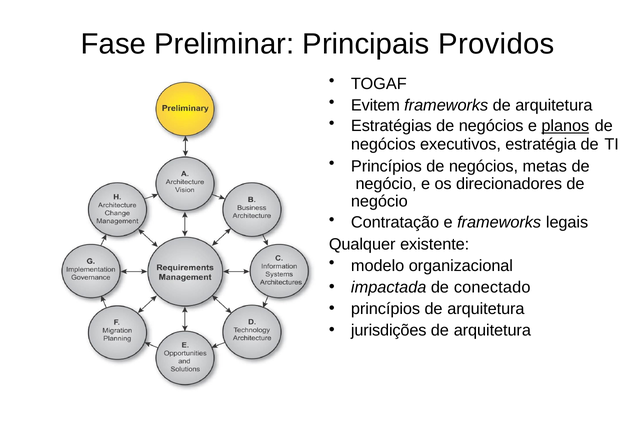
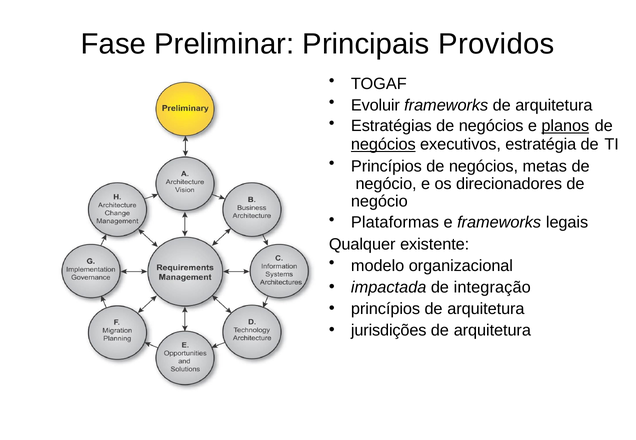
Evitem: Evitem -> Evoluir
negócios at (383, 144) underline: none -> present
Contratação: Contratação -> Plataformas
conectado: conectado -> integração
